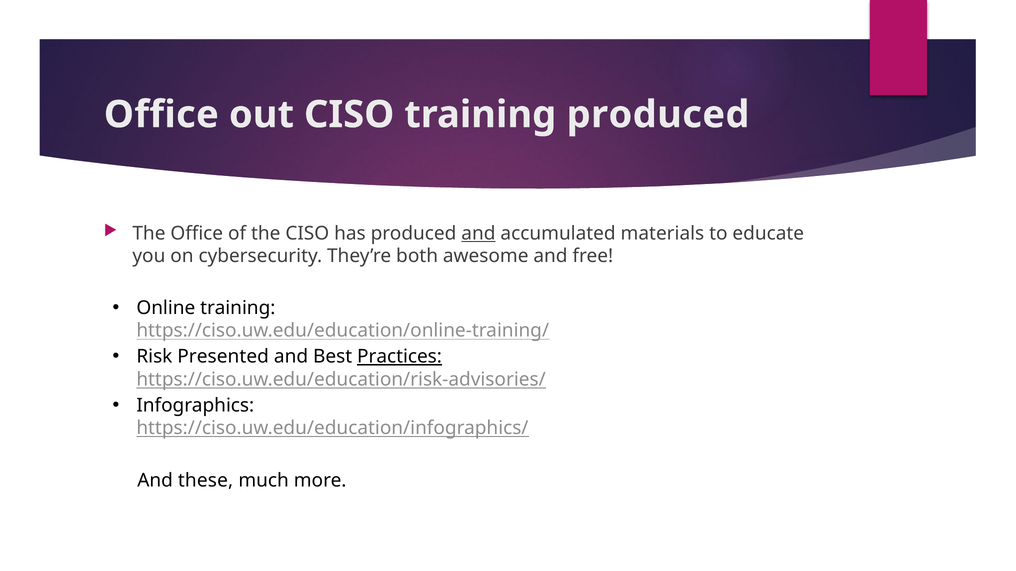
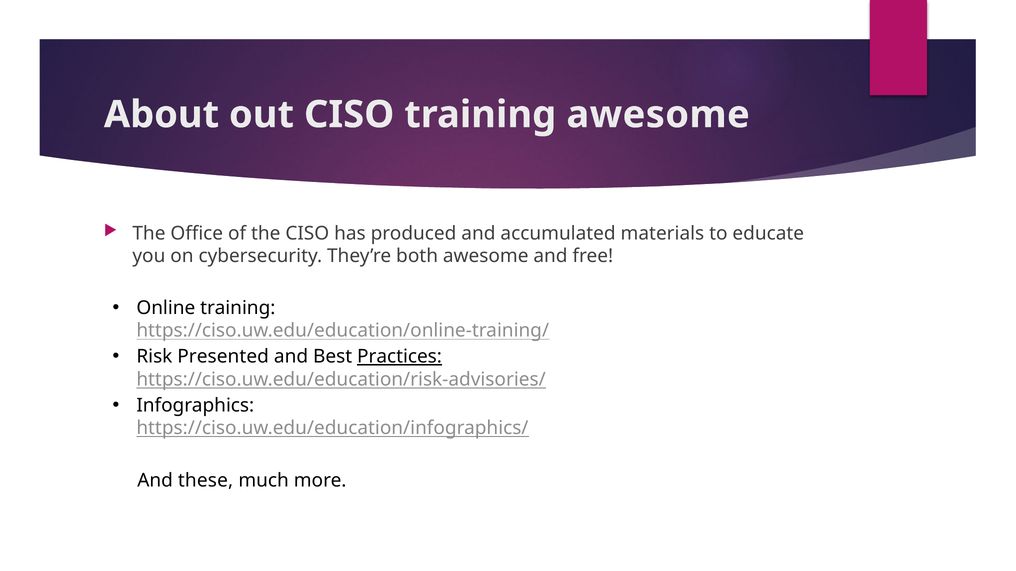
Office at (161, 115): Office -> About
training produced: produced -> awesome
and at (478, 234) underline: present -> none
